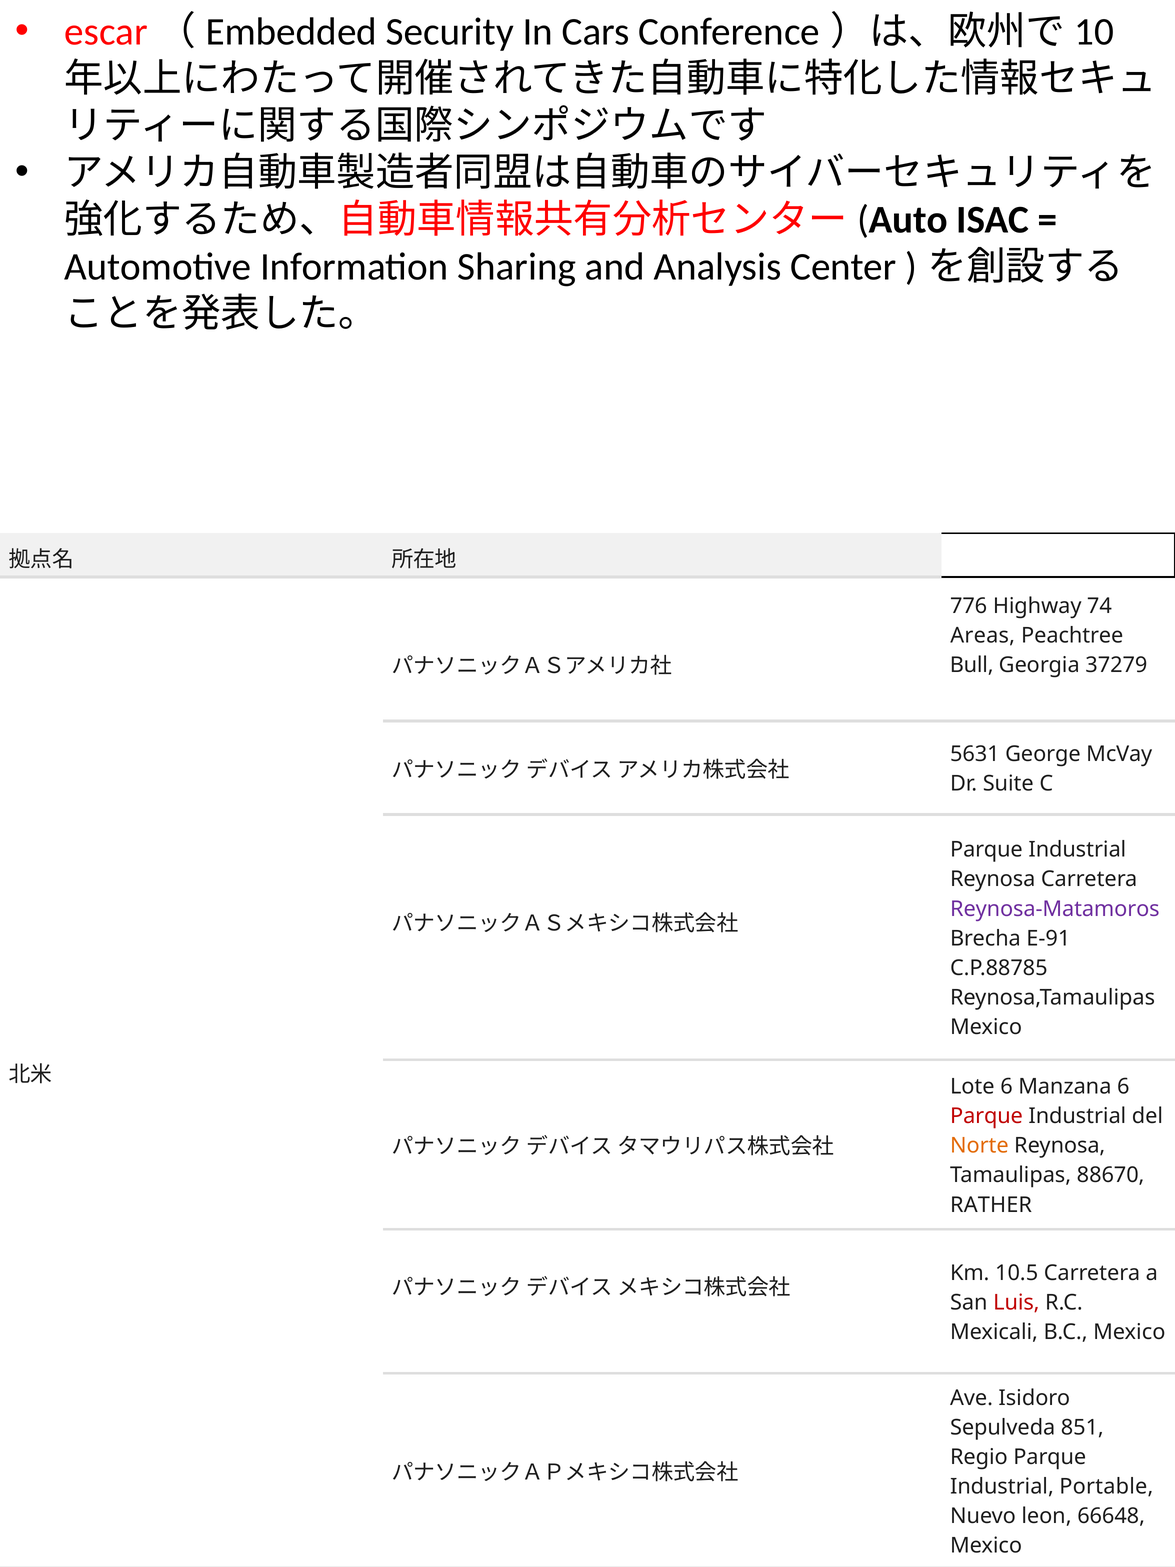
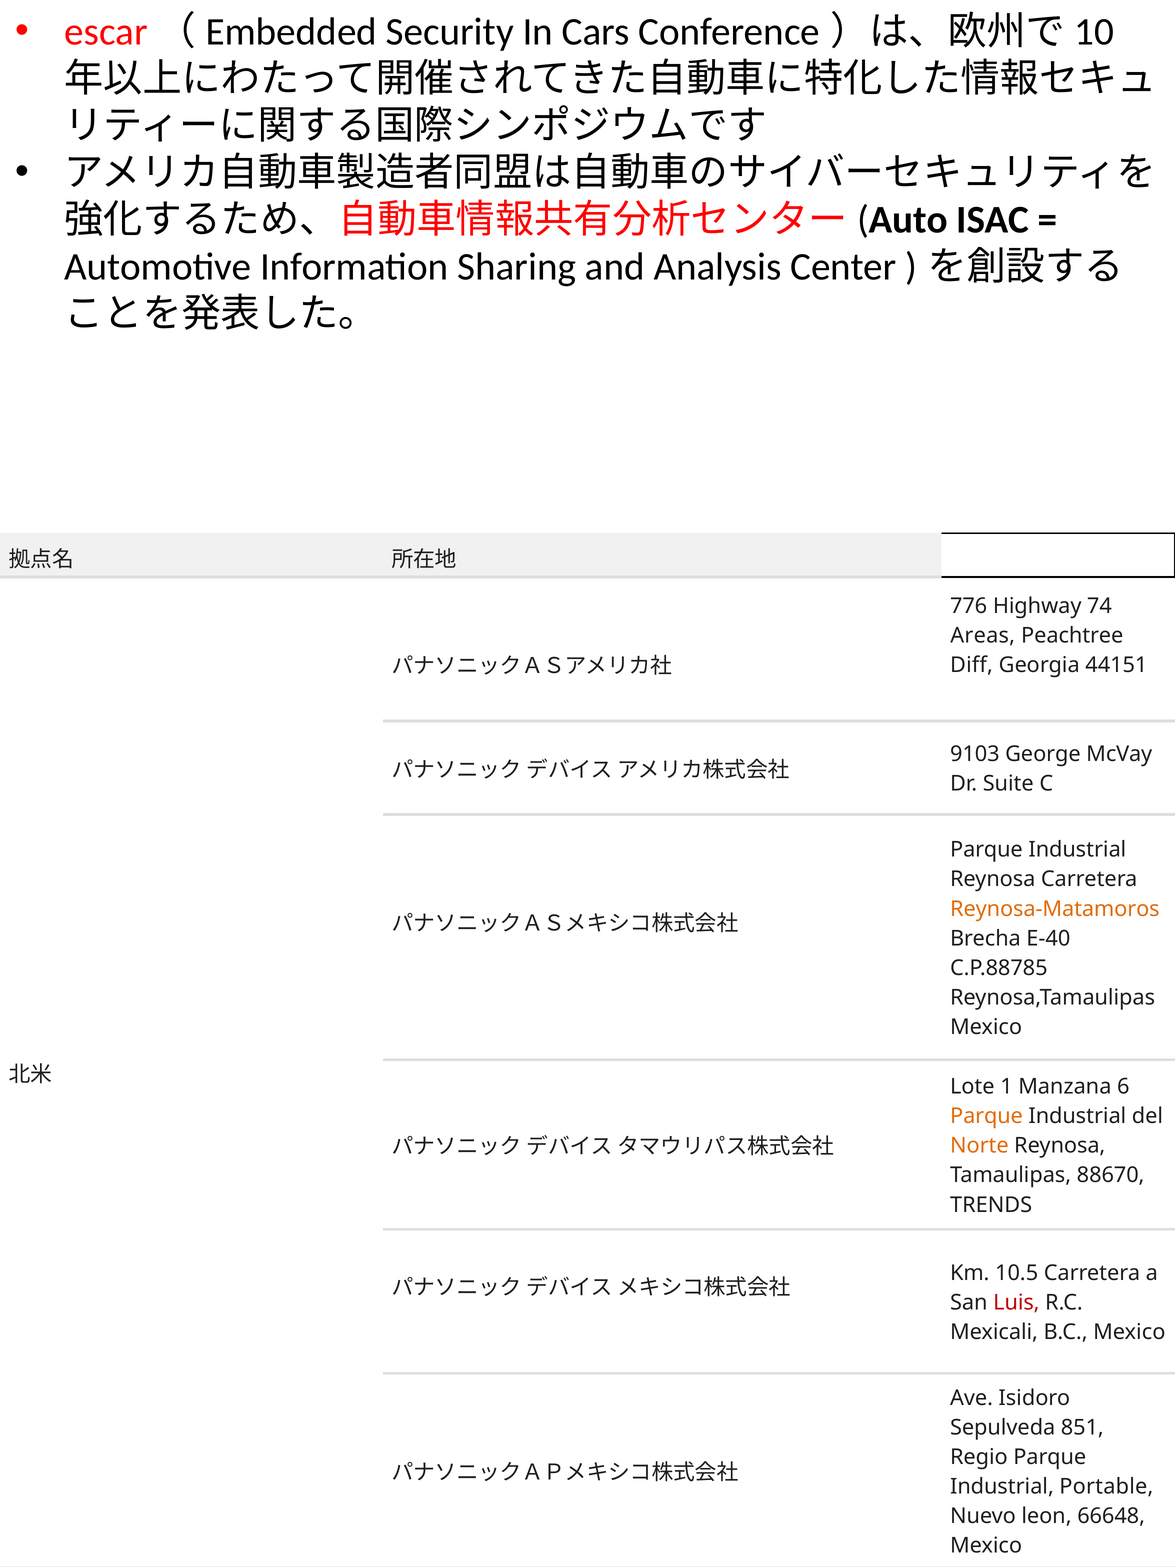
Bull: Bull -> Diff
37279: 37279 -> 44151
5631: 5631 -> 9103
Reynosa-Matamoros colour: purple -> orange
E-91: E-91 -> E-40
Lote 6: 6 -> 1
Parque at (987, 1116) colour: red -> orange
RATHER: RATHER -> TRENDS
